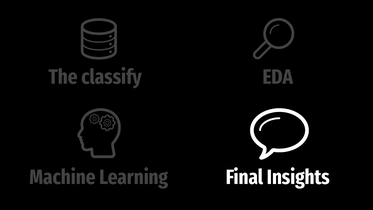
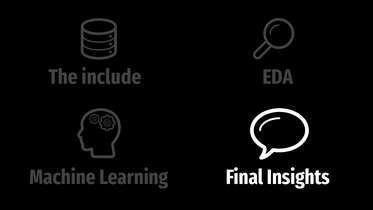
classify: classify -> include
